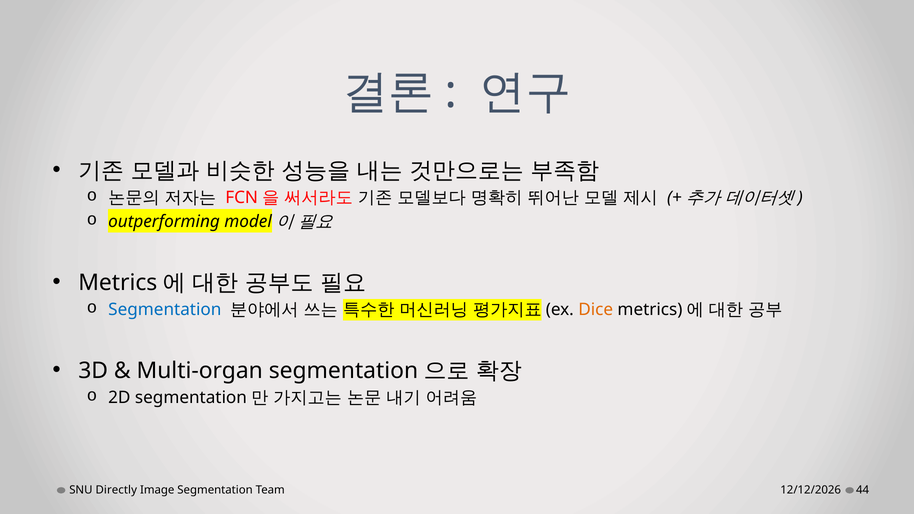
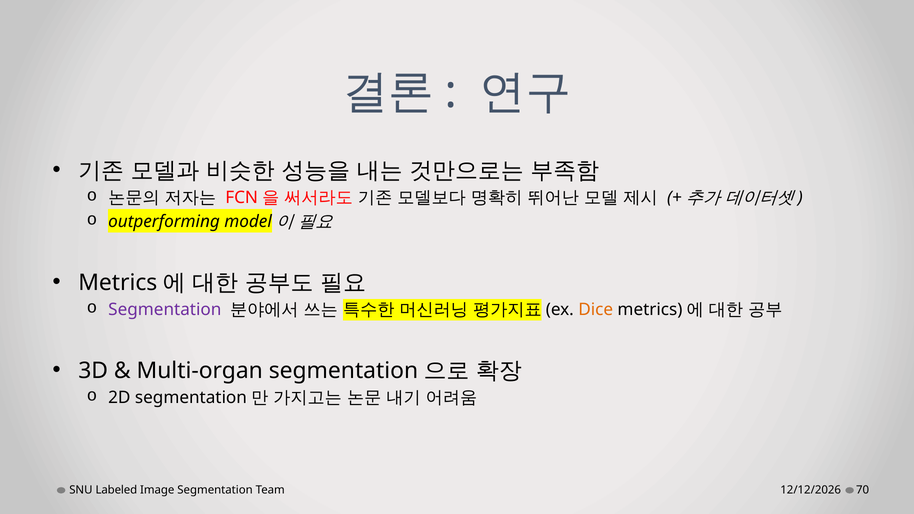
Segmentation at (165, 310) colour: blue -> purple
Directly: Directly -> Labeled
44: 44 -> 70
